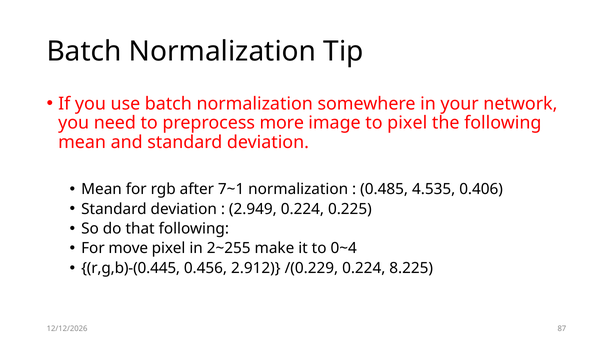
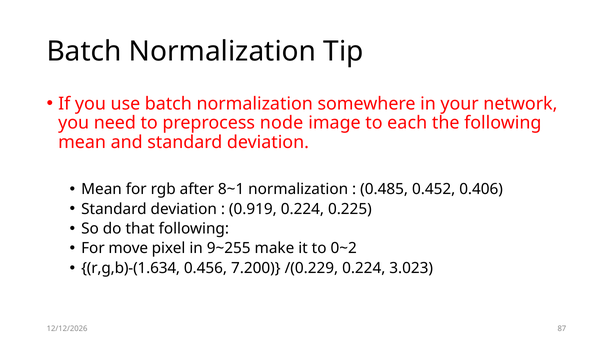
more: more -> node
to pixel: pixel -> each
7~1: 7~1 -> 8~1
4.535: 4.535 -> 0.452
2.949: 2.949 -> 0.919
2~255: 2~255 -> 9~255
0~4: 0~4 -> 0~2
r,g,b)-(0.445: r,g,b)-(0.445 -> r,g,b)-(1.634
2.912: 2.912 -> 7.200
8.225: 8.225 -> 3.023
